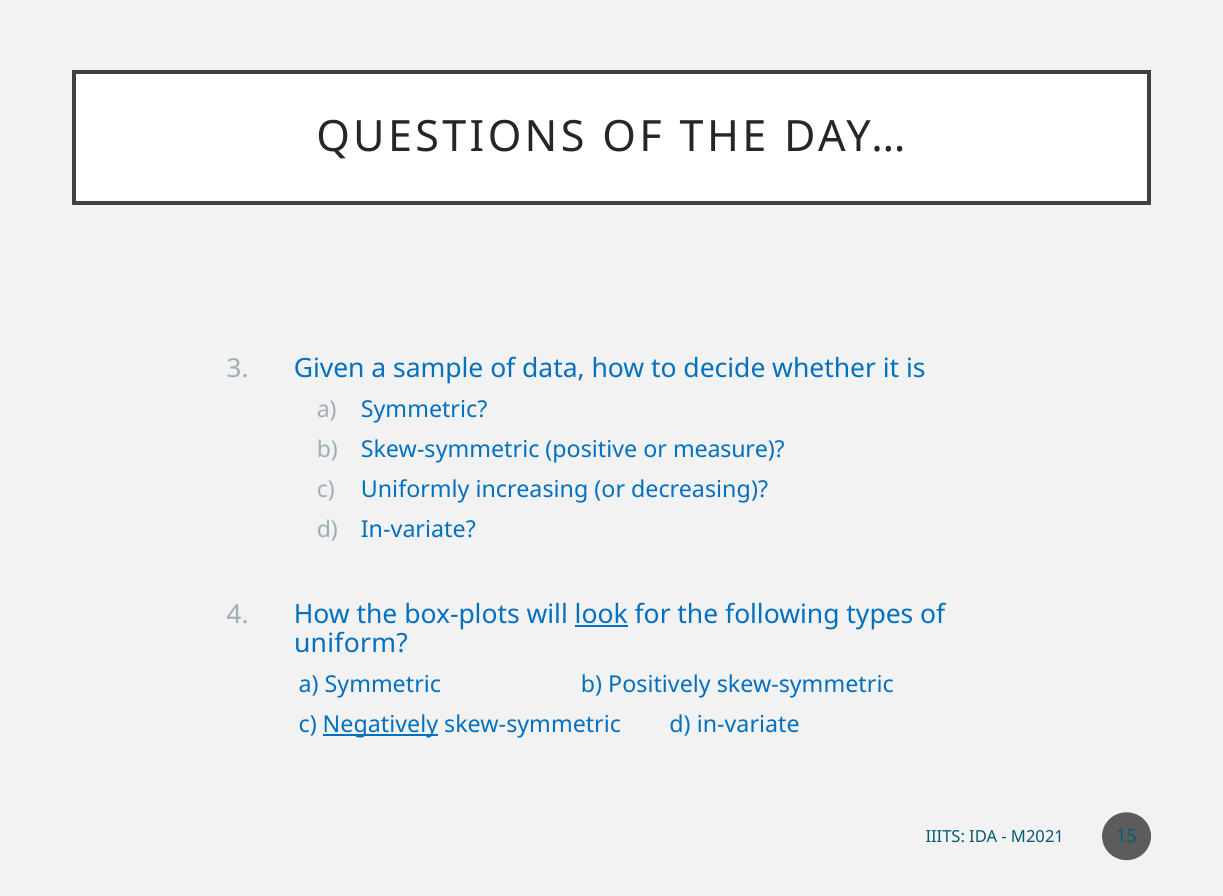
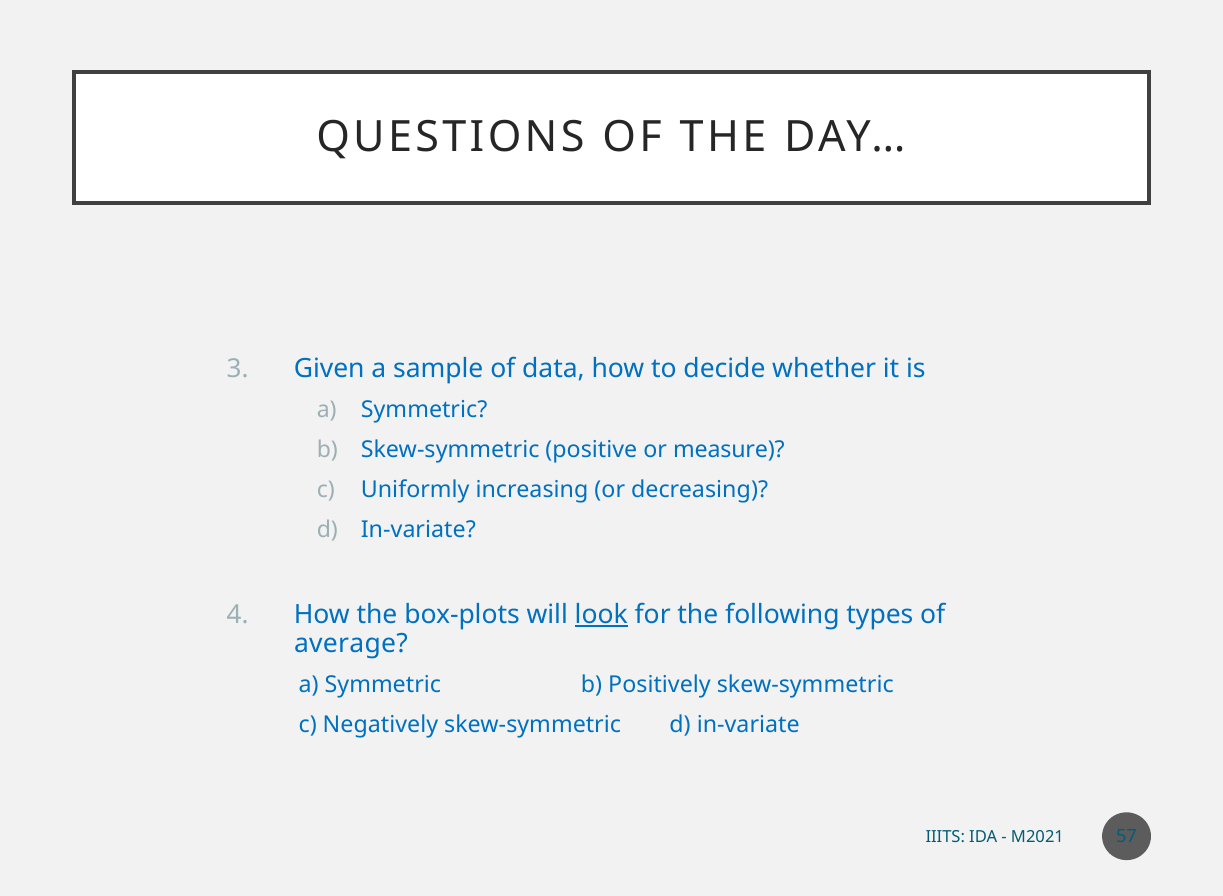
uniform: uniform -> average
Negatively underline: present -> none
15: 15 -> 57
